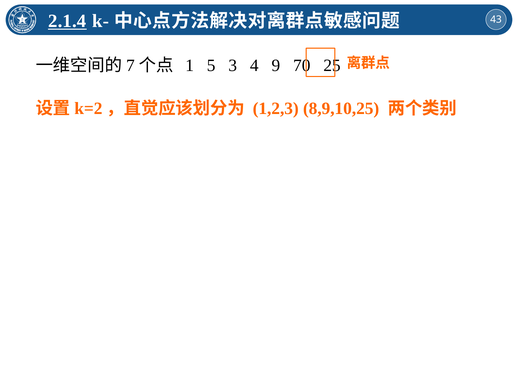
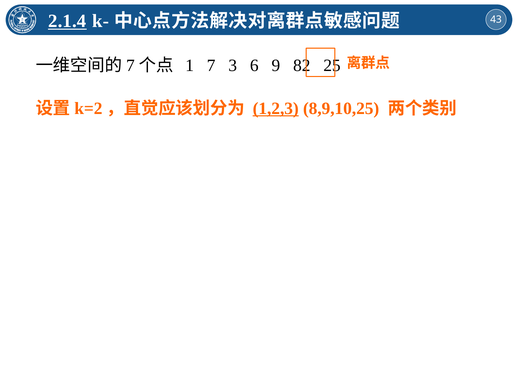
5: 5 -> 7
4: 4 -> 6
70: 70 -> 82
1,2,3 underline: none -> present
